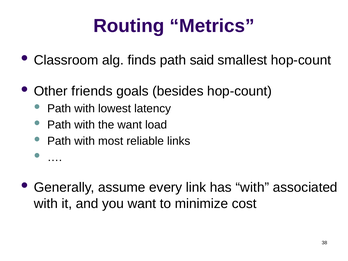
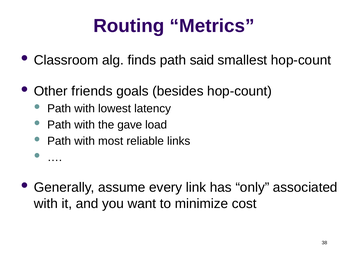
the want: want -> gave
has with: with -> only
